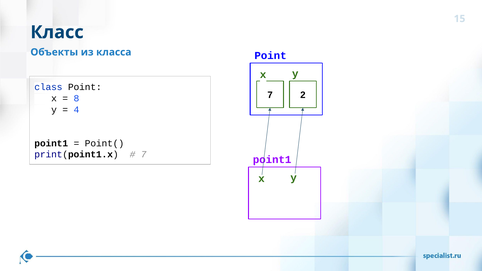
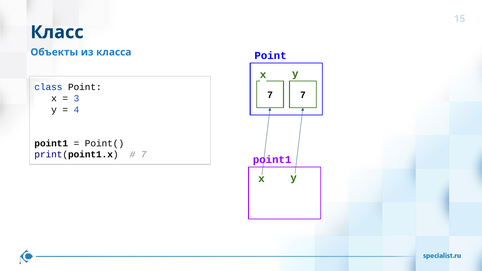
2 at (303, 95): 2 -> 7
8: 8 -> 3
